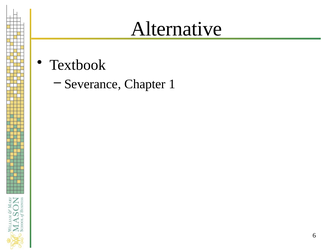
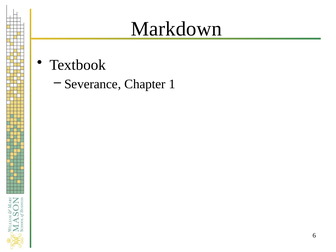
Alternative: Alternative -> Markdown
